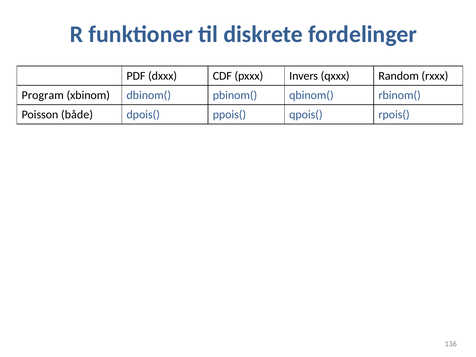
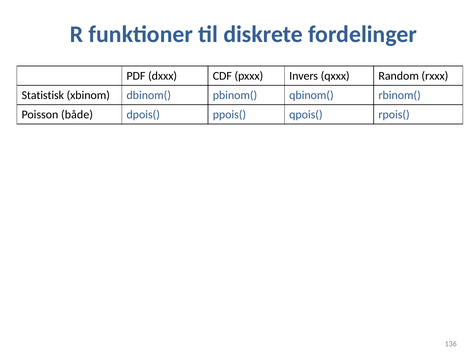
Program: Program -> Statistisk
